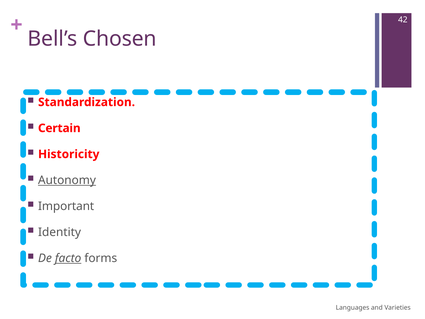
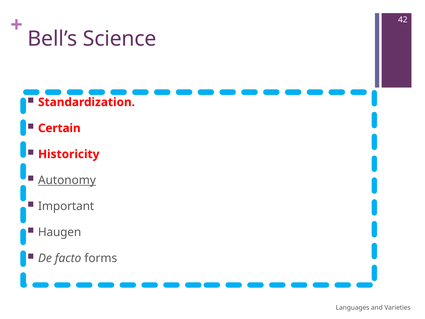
Chosen: Chosen -> Science
Identity: Identity -> Haugen
facto underline: present -> none
